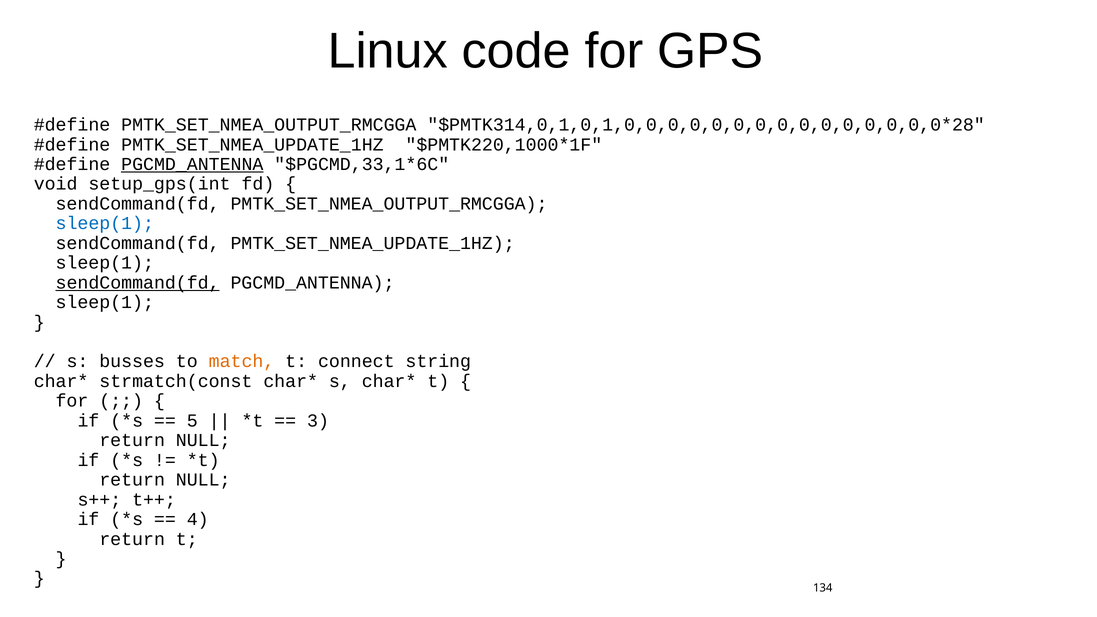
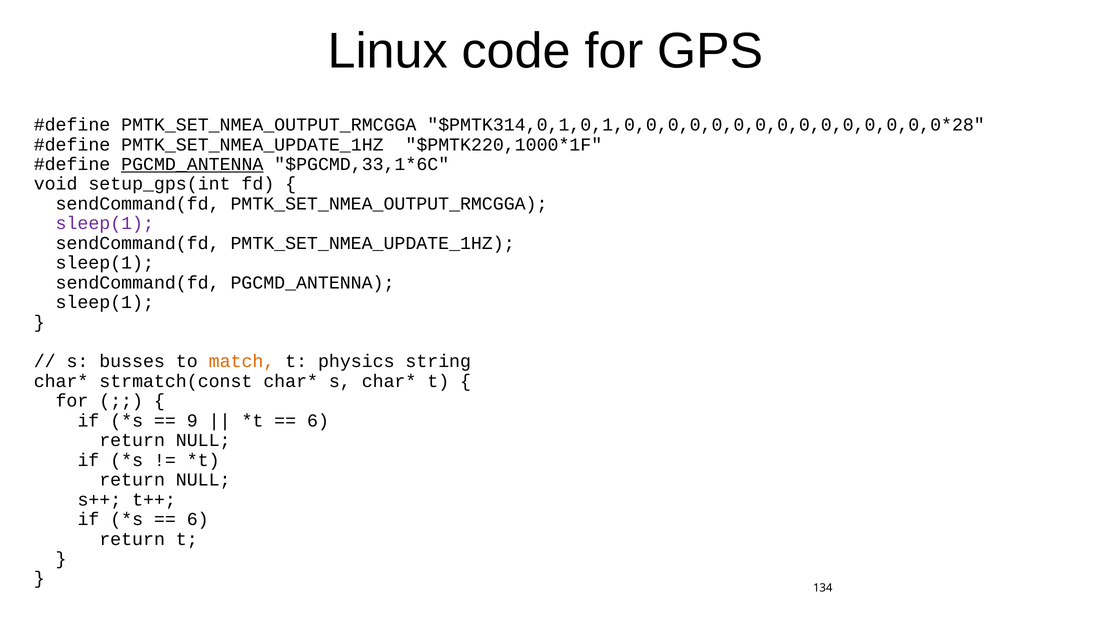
sleep(1 at (105, 223) colour: blue -> purple
sendCommand(fd at (138, 283) underline: present -> none
connect: connect -> physics
5: 5 -> 9
3 at (318, 421): 3 -> 6
4 at (198, 519): 4 -> 6
